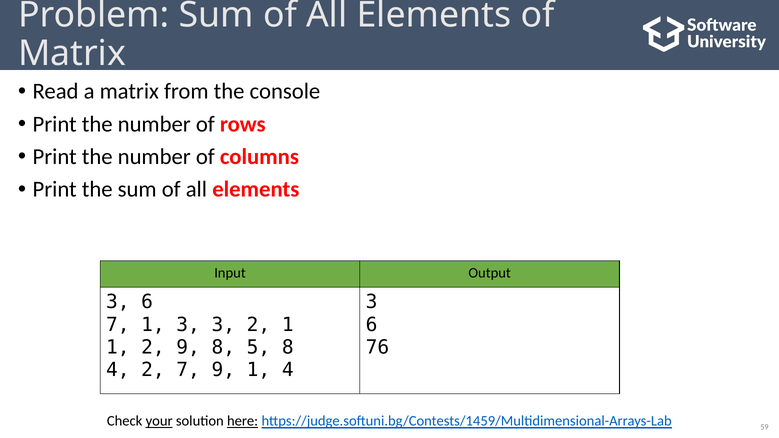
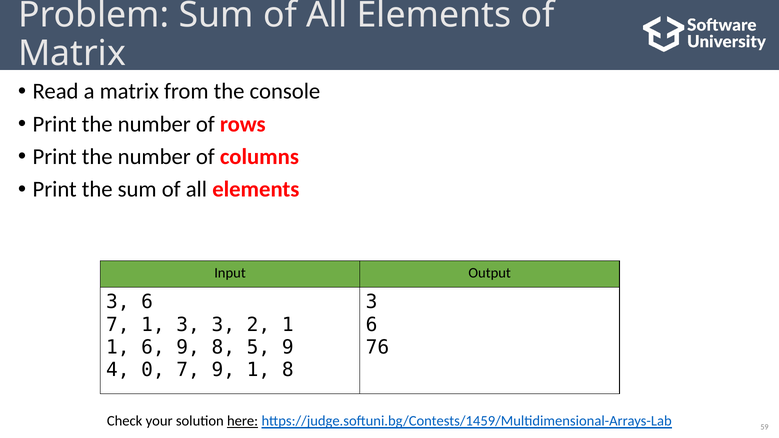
1 2: 2 -> 6
5 8: 8 -> 9
4 2: 2 -> 0
1 4: 4 -> 8
your underline: present -> none
